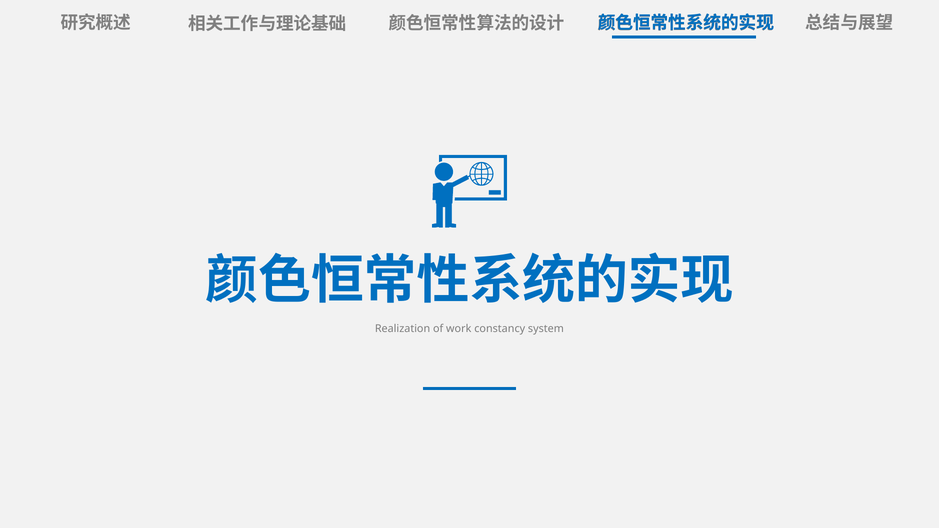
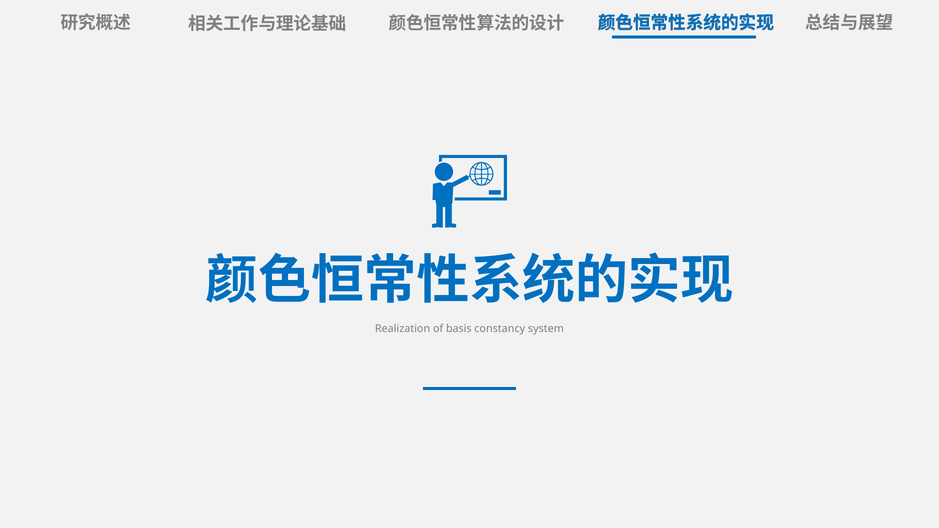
work: work -> basis
